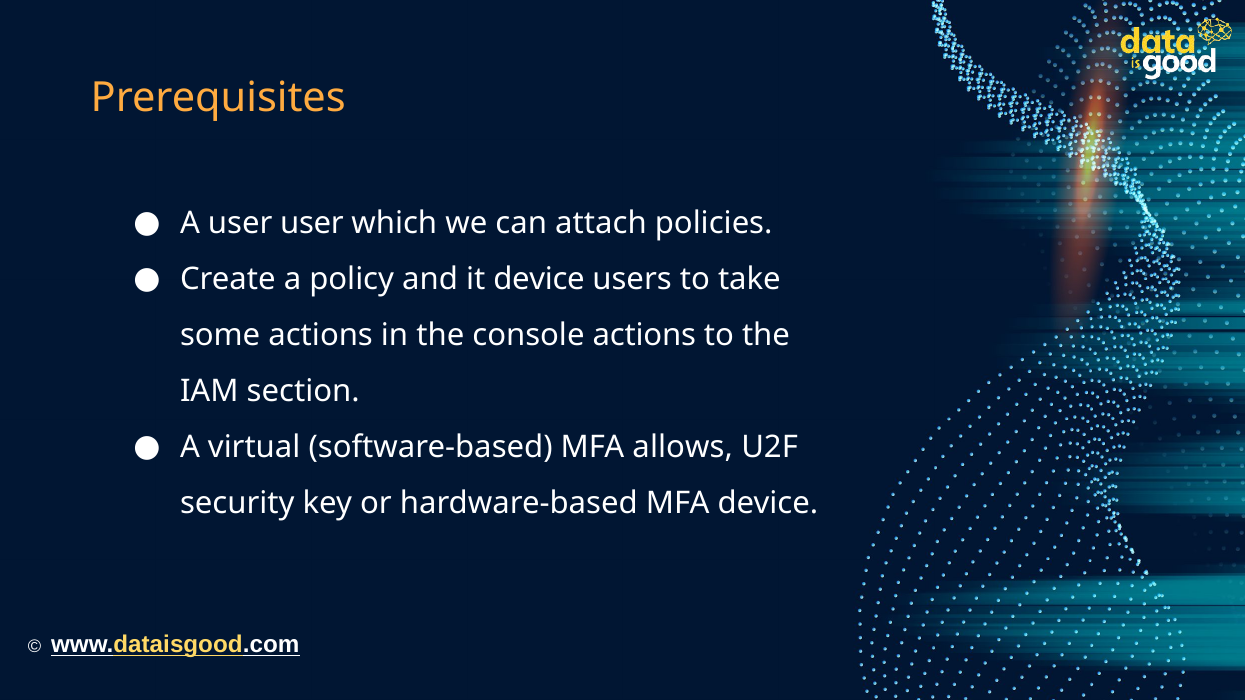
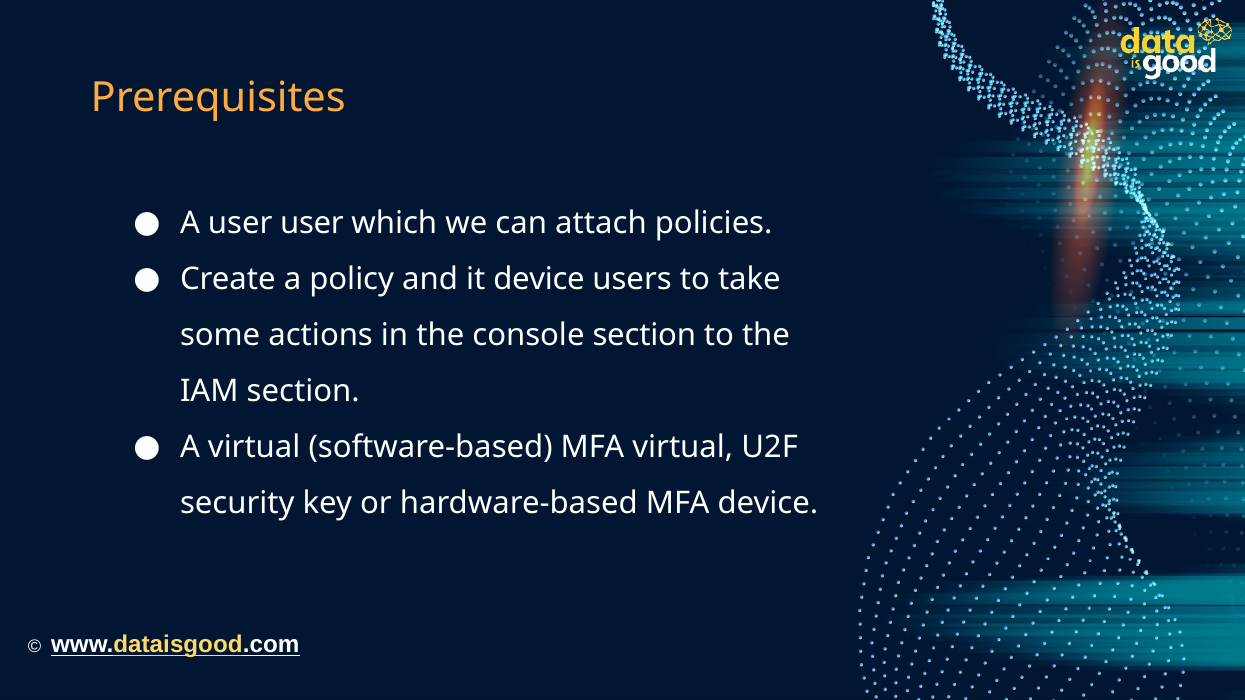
console actions: actions -> section
MFA allows: allows -> virtual
